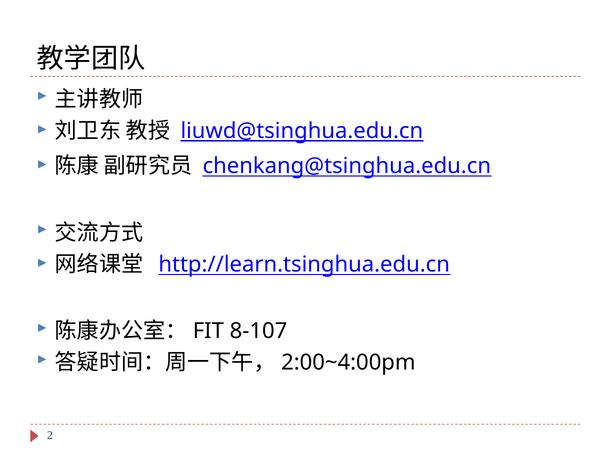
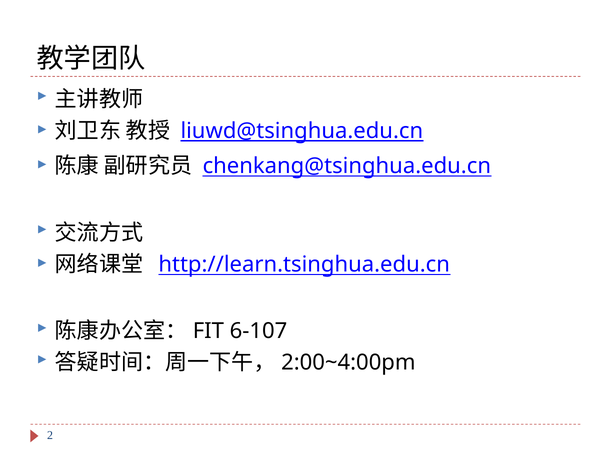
8-107: 8-107 -> 6-107
